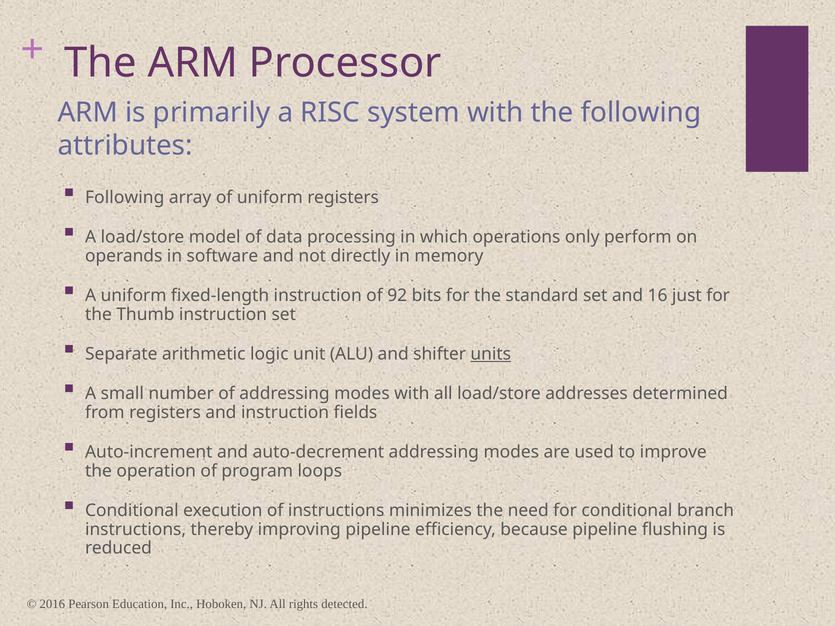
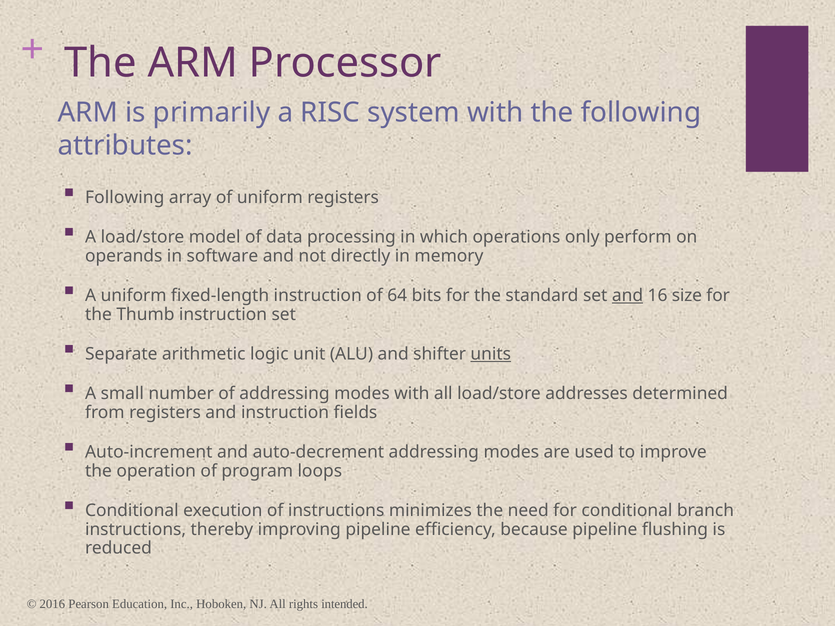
92: 92 -> 64
and at (627, 296) underline: none -> present
just: just -> size
detected: detected -> intended
